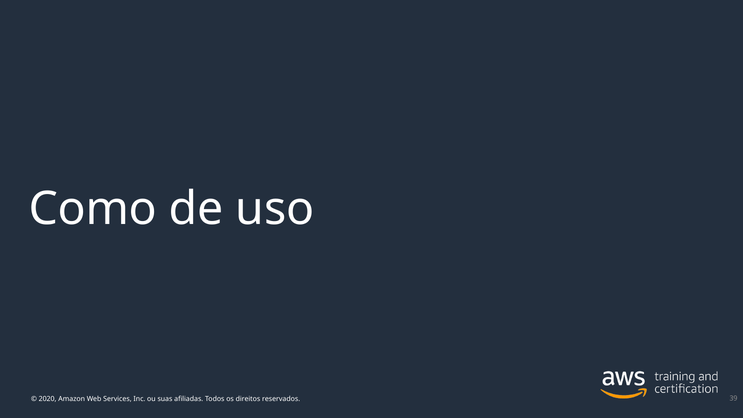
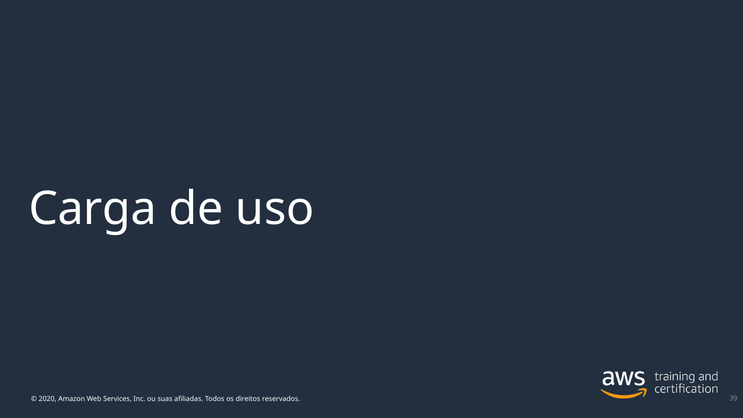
Como: Como -> Carga
